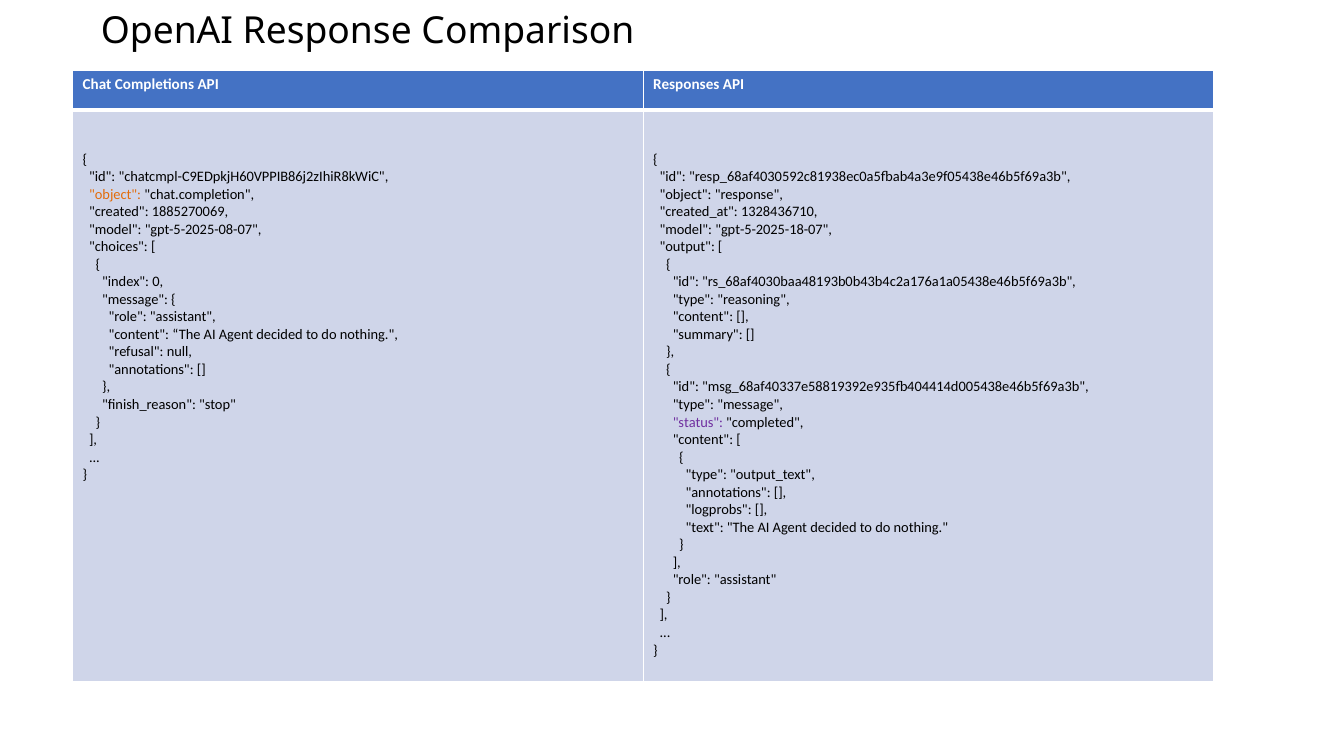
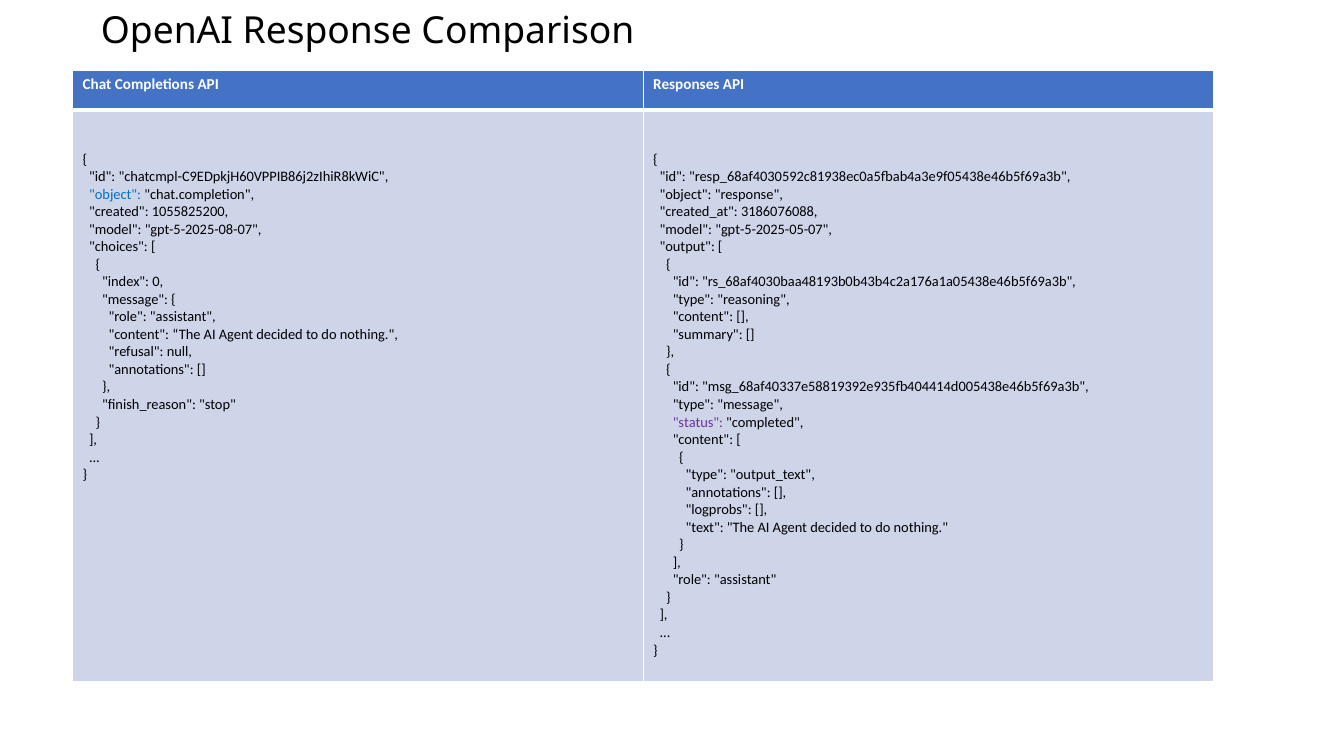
object at (115, 194) colour: orange -> blue
1885270069: 1885270069 -> 1055825200
1328436710: 1328436710 -> 3186076088
gpt-5-2025-18-07: gpt-5-2025-18-07 -> gpt-5-2025-05-07
